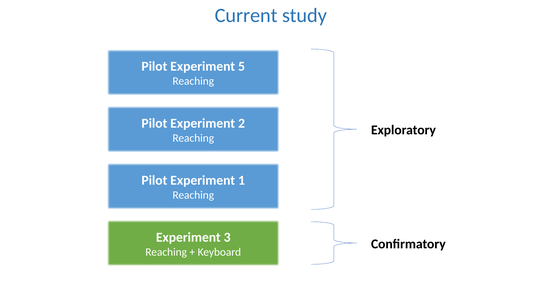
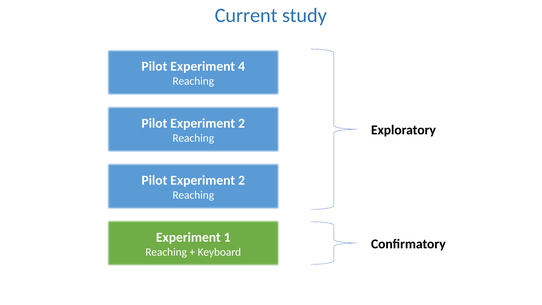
5: 5 -> 4
1 at (242, 180): 1 -> 2
3: 3 -> 1
